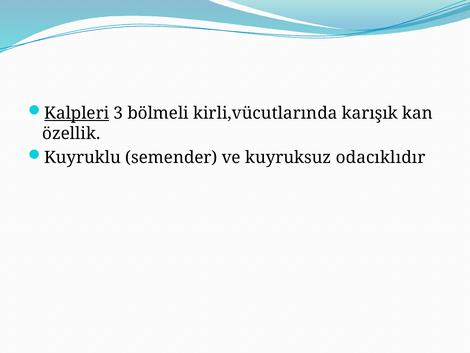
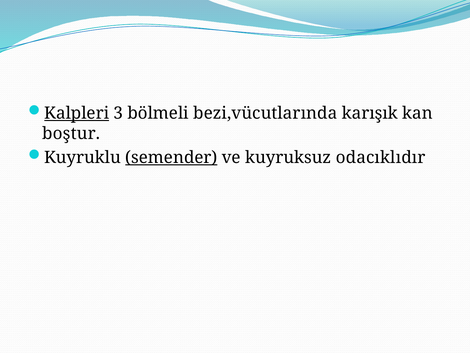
kirli,vücutlarında: kirli,vücutlarında -> bezi,vücutlarında
özellik: özellik -> boştur
semender underline: none -> present
